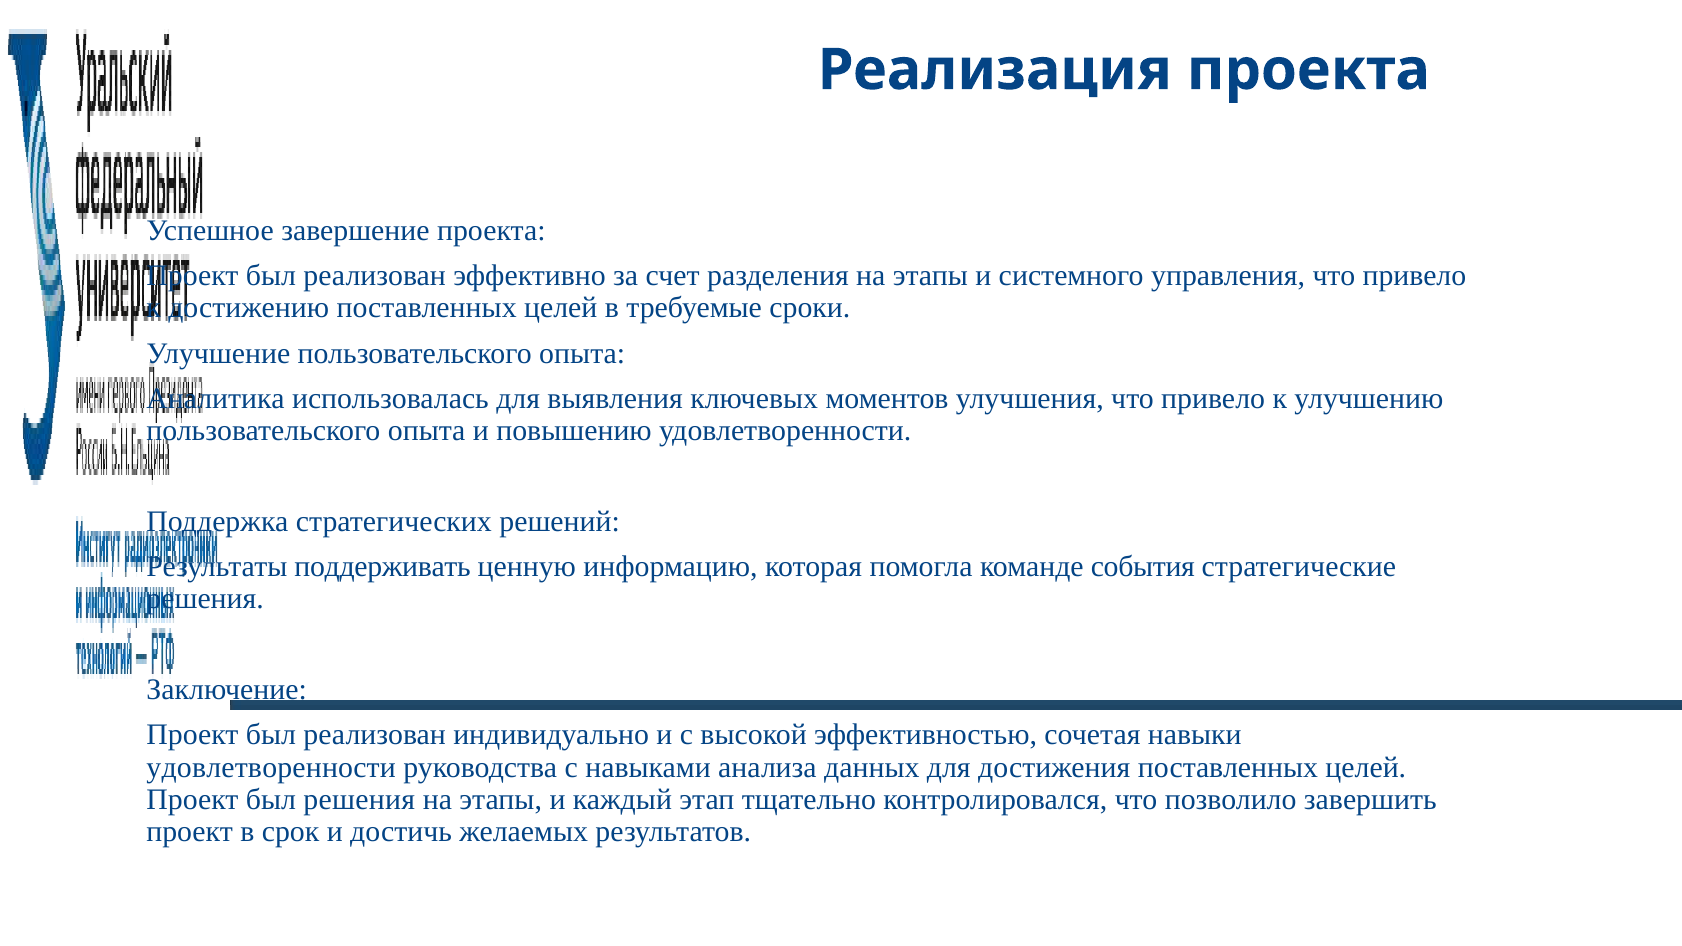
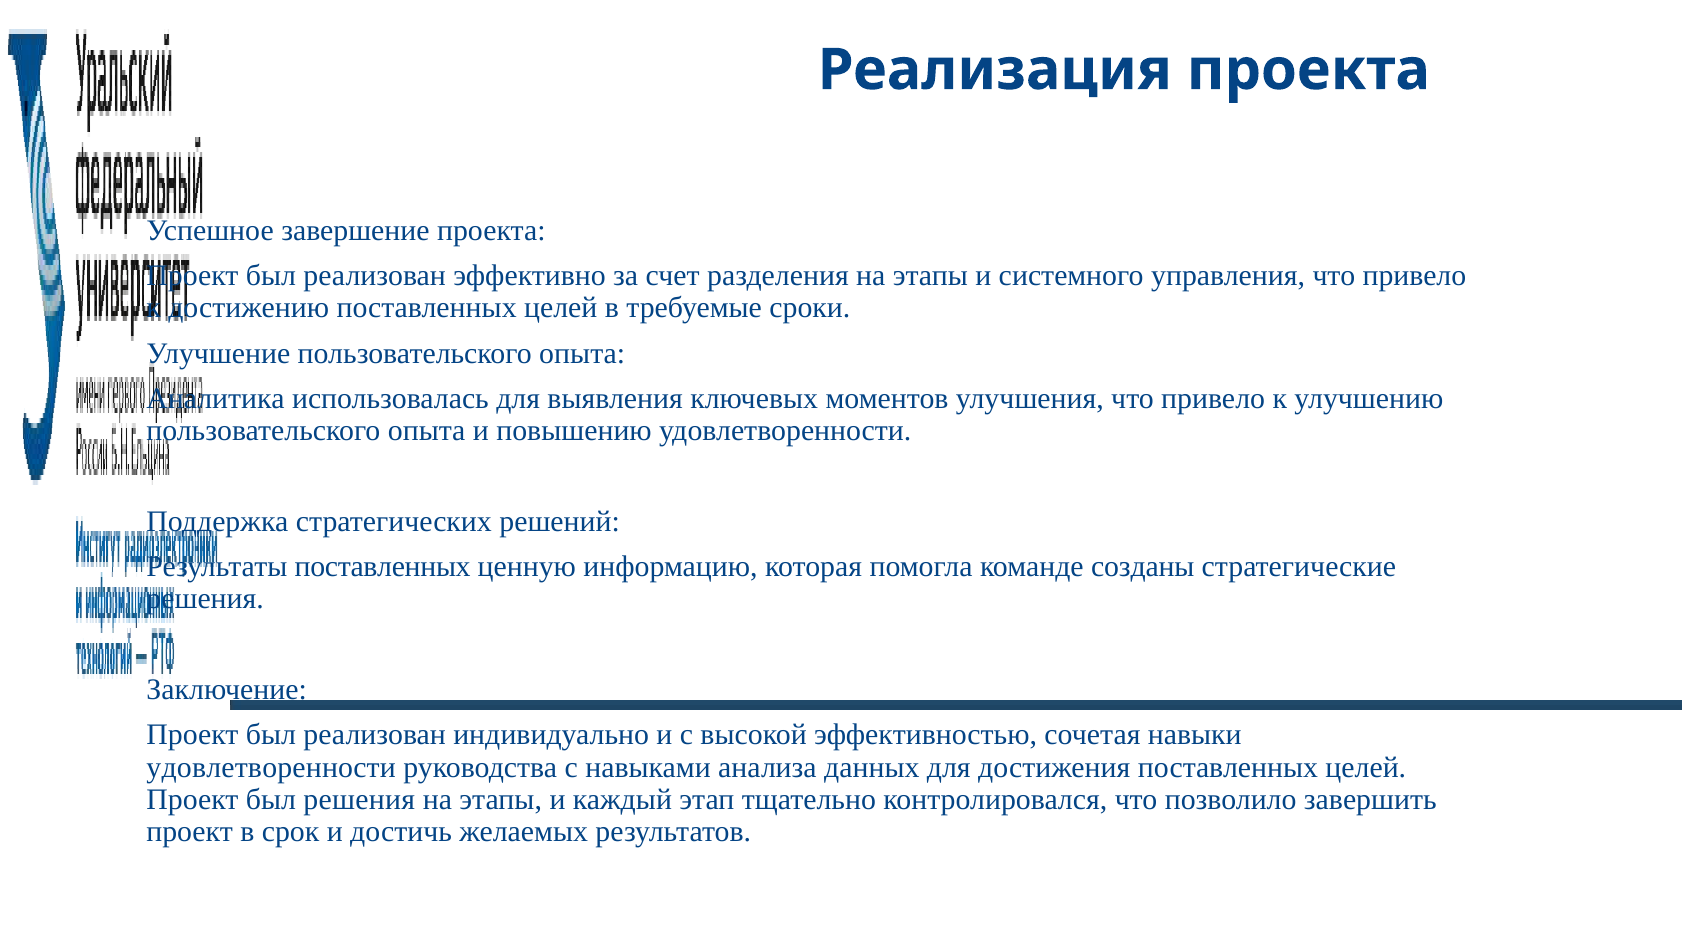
Результаты поддерживать: поддерживать -> поставленных
события: события -> созданы
